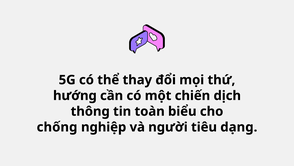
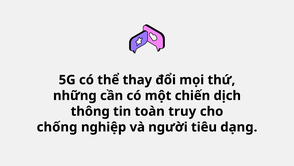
hướng: hướng -> những
biểu: biểu -> truy
